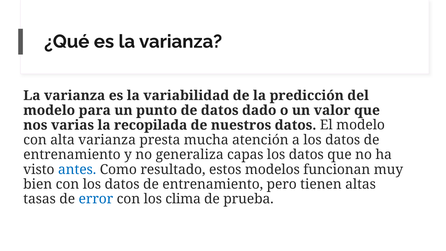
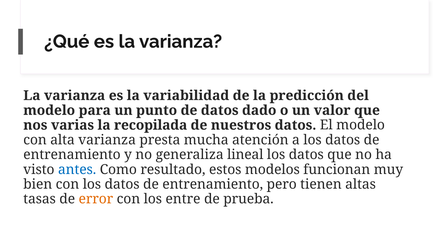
capas: capas -> lineal
error colour: blue -> orange
clima: clima -> entre
